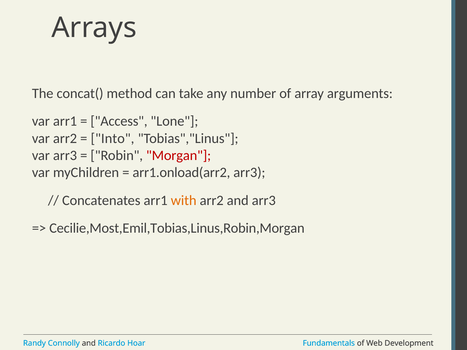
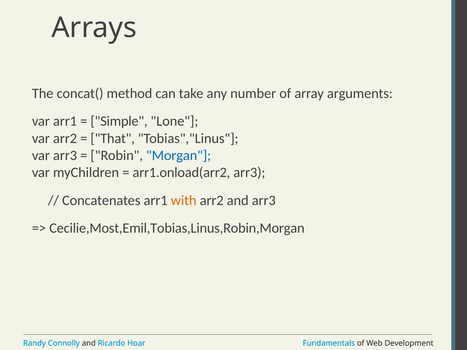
Access: Access -> Simple
Into: Into -> That
Morgan colour: red -> blue
